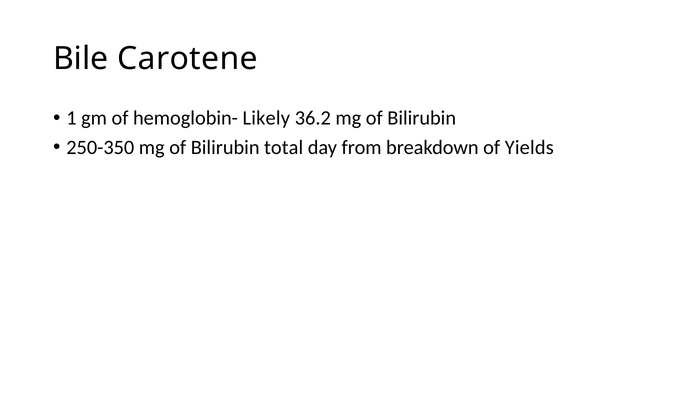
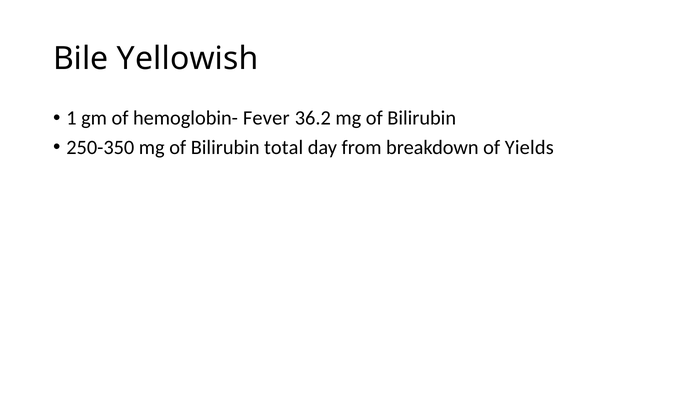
Carotene: Carotene -> Yellowish
Likely: Likely -> Fever
